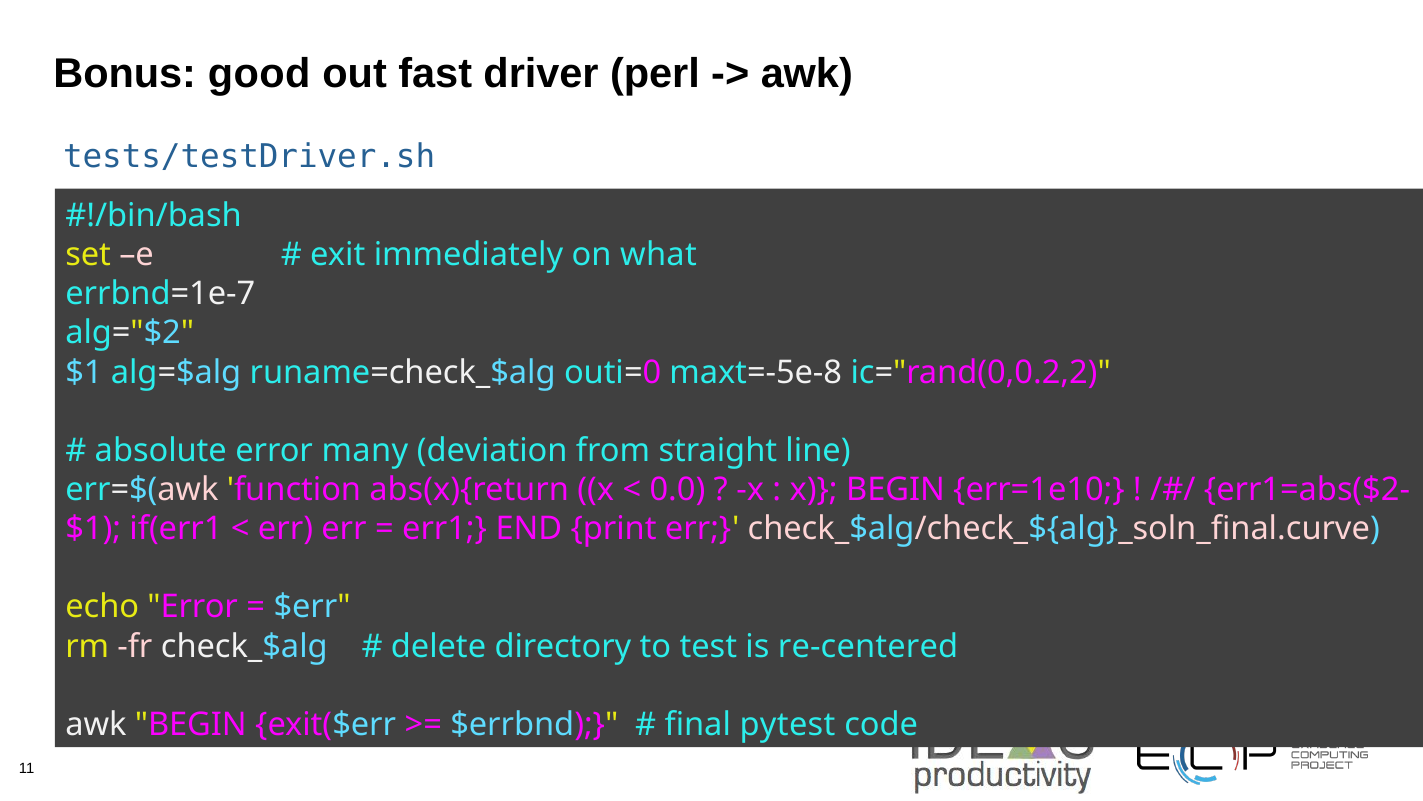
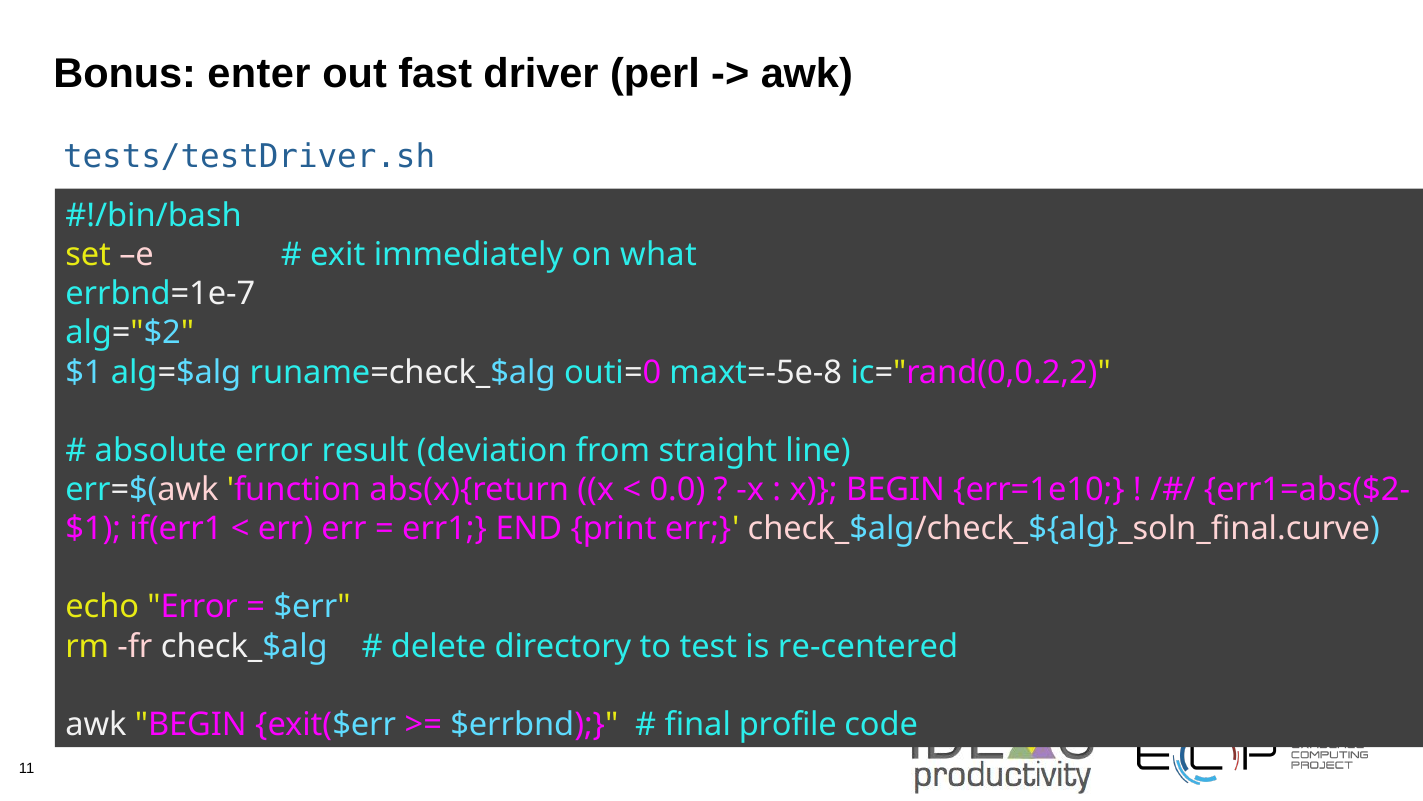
good: good -> enter
many: many -> result
pytest: pytest -> profile
